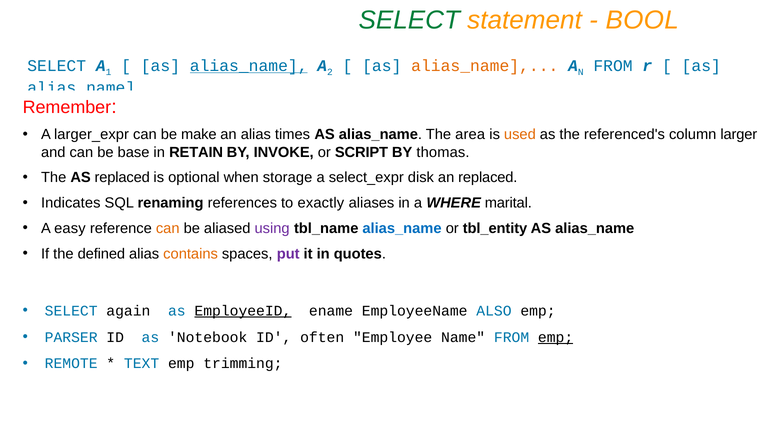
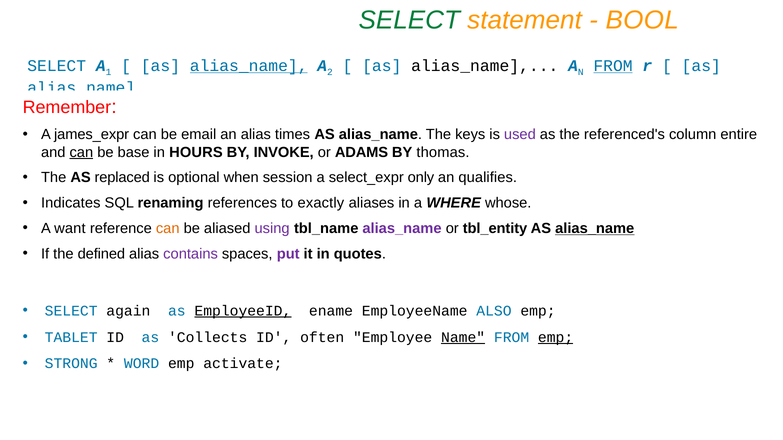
alias_name at (485, 66) colour: orange -> black
FROM at (613, 66) underline: none -> present
larger_expr: larger_expr -> james_expr
make: make -> email
area: area -> keys
used colour: orange -> purple
larger: larger -> entire
can at (81, 152) underline: none -> present
RETAIN: RETAIN -> HOURS
SCRIPT: SCRIPT -> ADAMS
storage: storage -> session
disk: disk -> only
an replaced: replaced -> qualifies
marital: marital -> whose
easy: easy -> want
alias_name at (402, 229) colour: blue -> purple
alias_name at (595, 229) underline: none -> present
contains colour: orange -> purple
PARSER: PARSER -> TABLET
Notebook: Notebook -> Collects
Name underline: none -> present
REMOTE: REMOTE -> STRONG
TEXT: TEXT -> WORD
trimming: trimming -> activate
